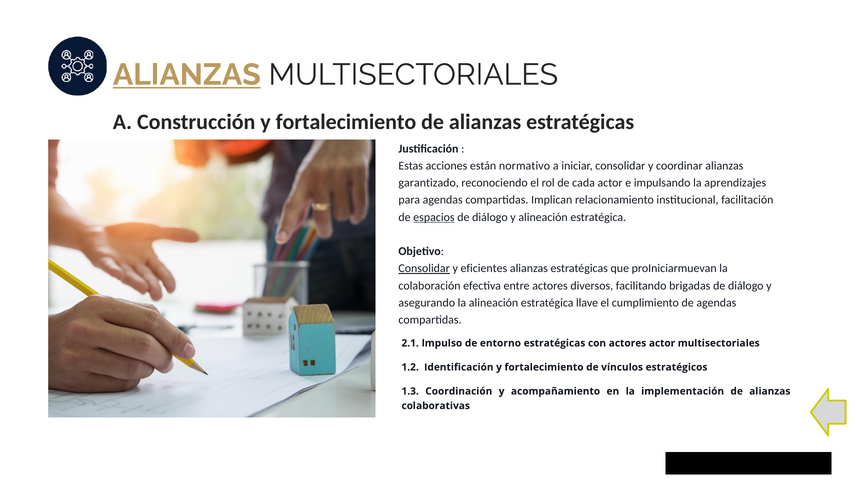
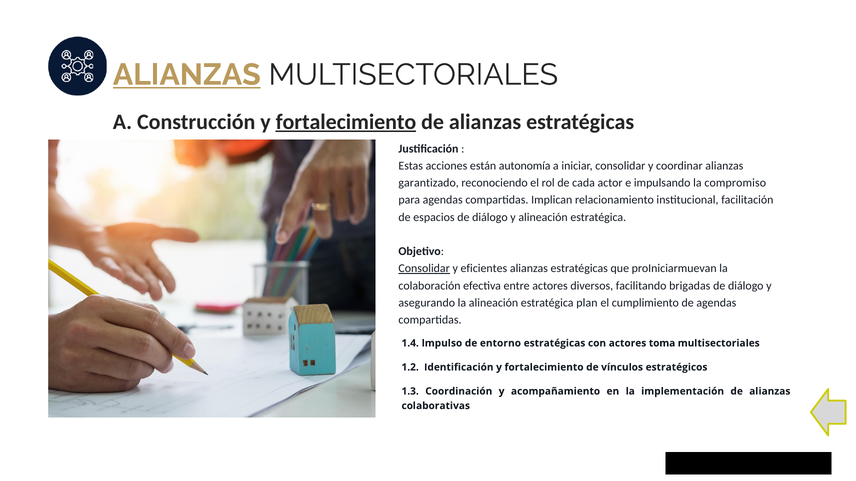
fortalecimiento at (346, 122) underline: none -> present
normativo: normativo -> autonomía
aprendizajes: aprendizajes -> compromiso
espacios underline: present -> none
llave: llave -> plan
2.1: 2.1 -> 1.4
actores actor: actor -> toma
